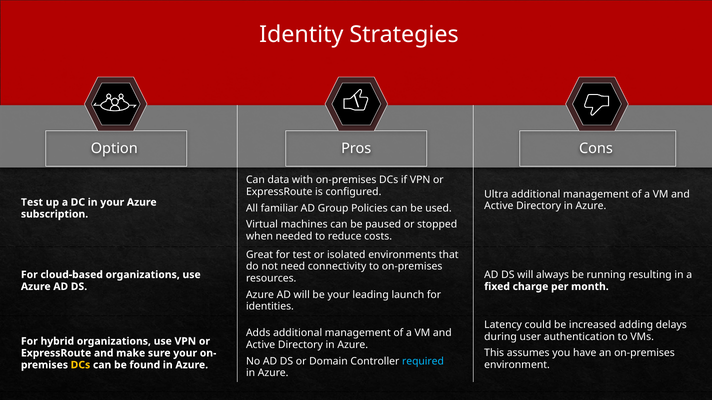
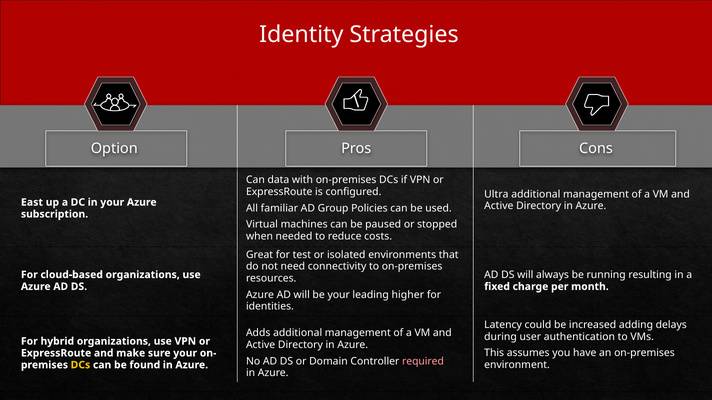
Test at (32, 202): Test -> East
launch: launch -> higher
required colour: light blue -> pink
